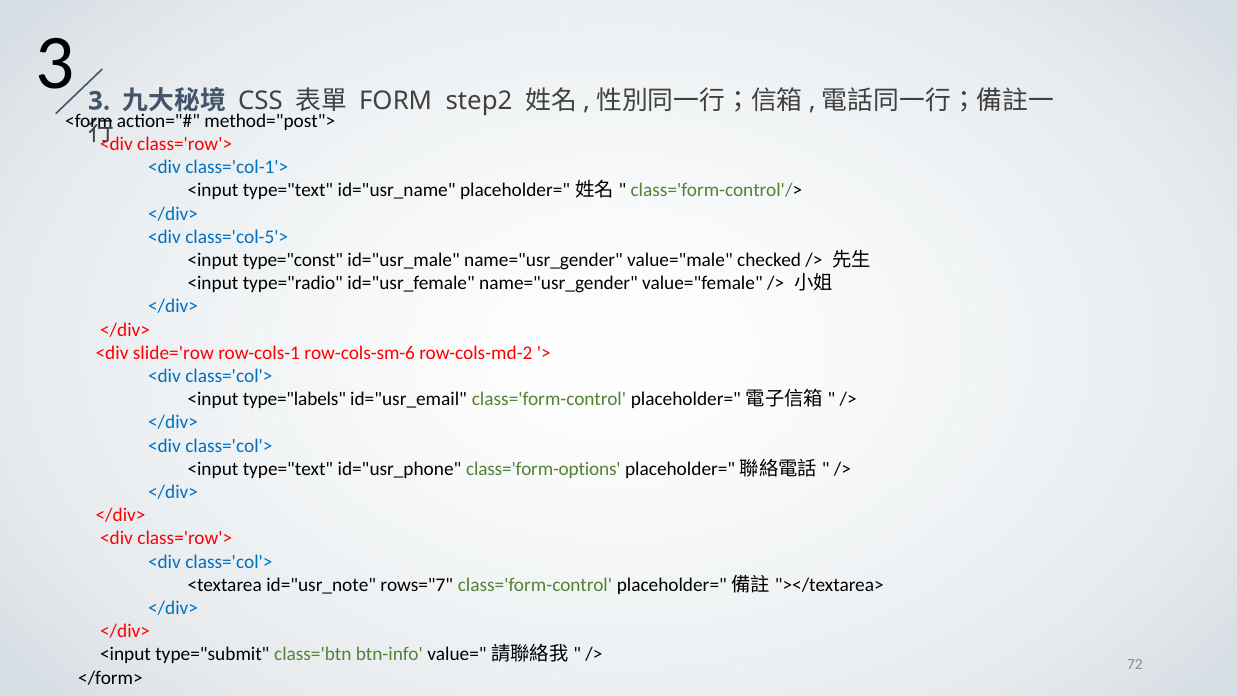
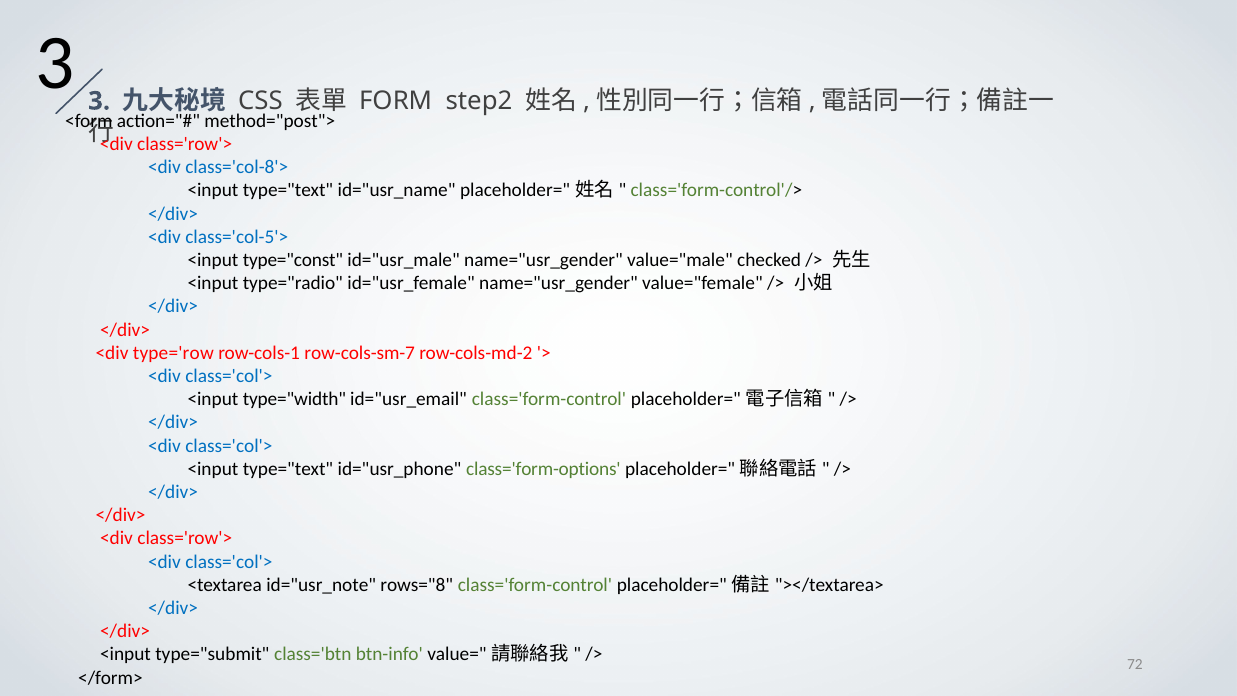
class='col-1'>: class='col-1'> -> class='col-8'>
slide='row: slide='row -> type='row
row-cols-sm-6: row-cols-sm-6 -> row-cols-sm-7
type="labels: type="labels -> type="width
rows="7: rows="7 -> rows="8
